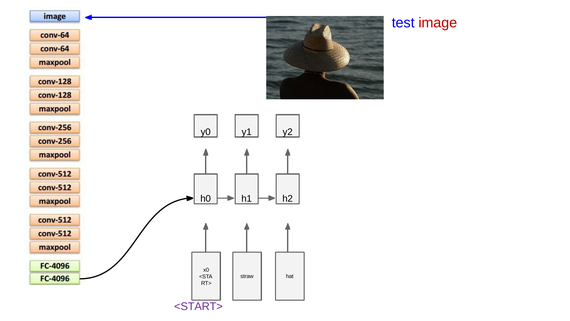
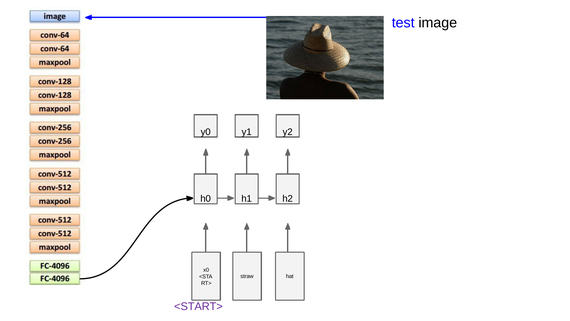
image colour: red -> black
